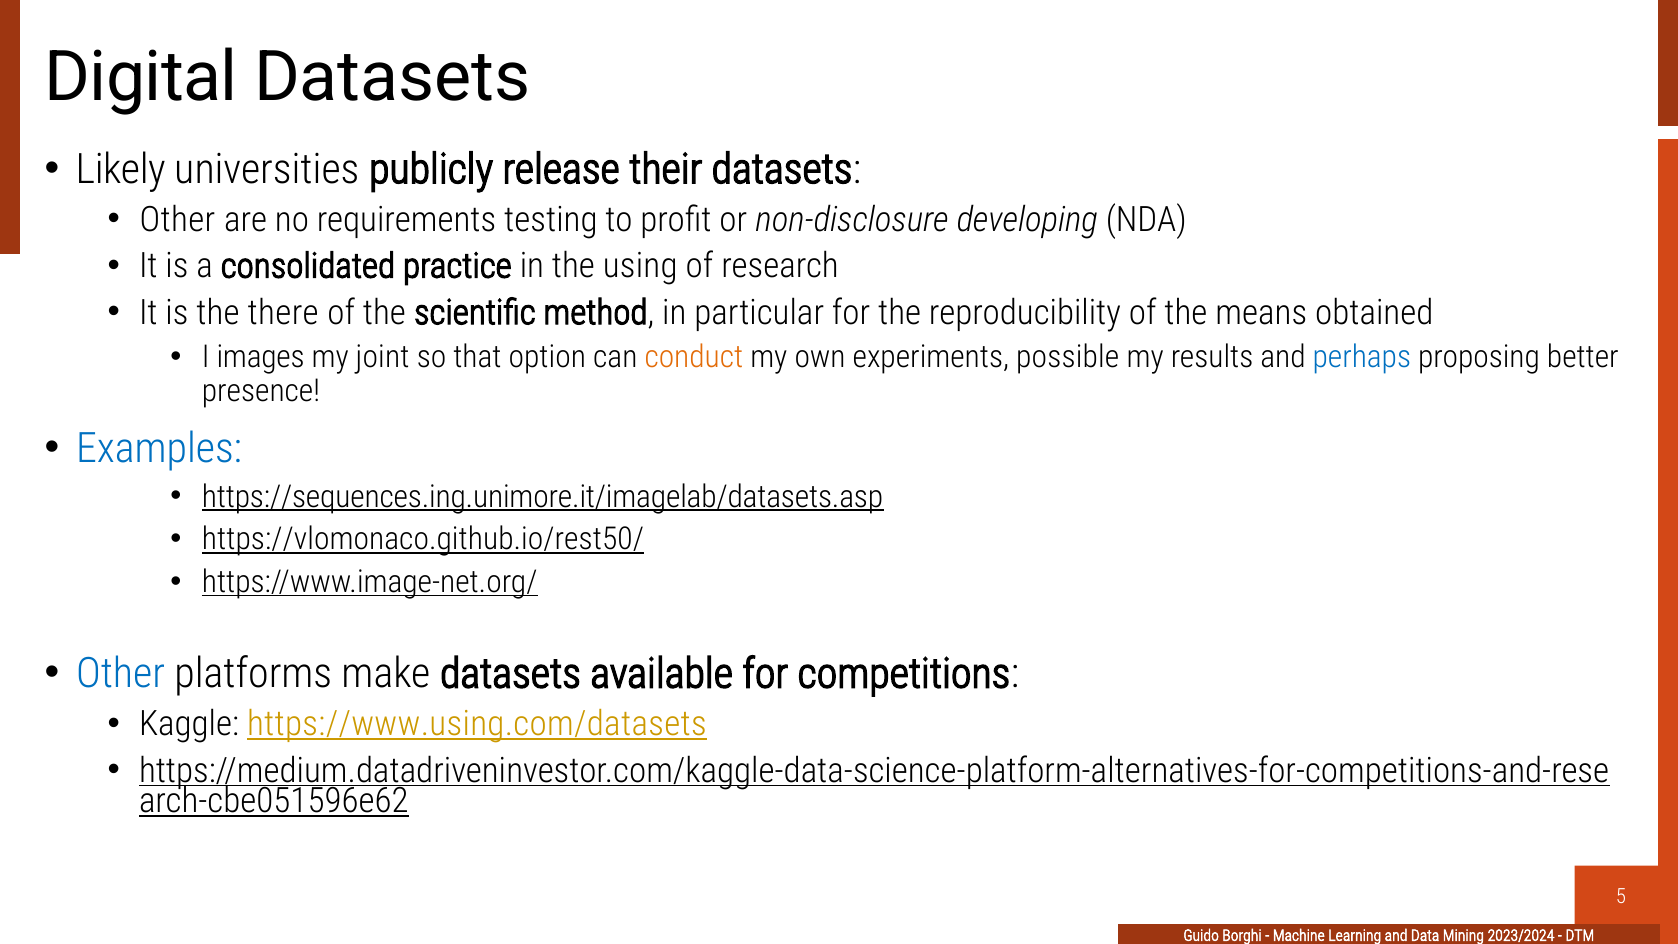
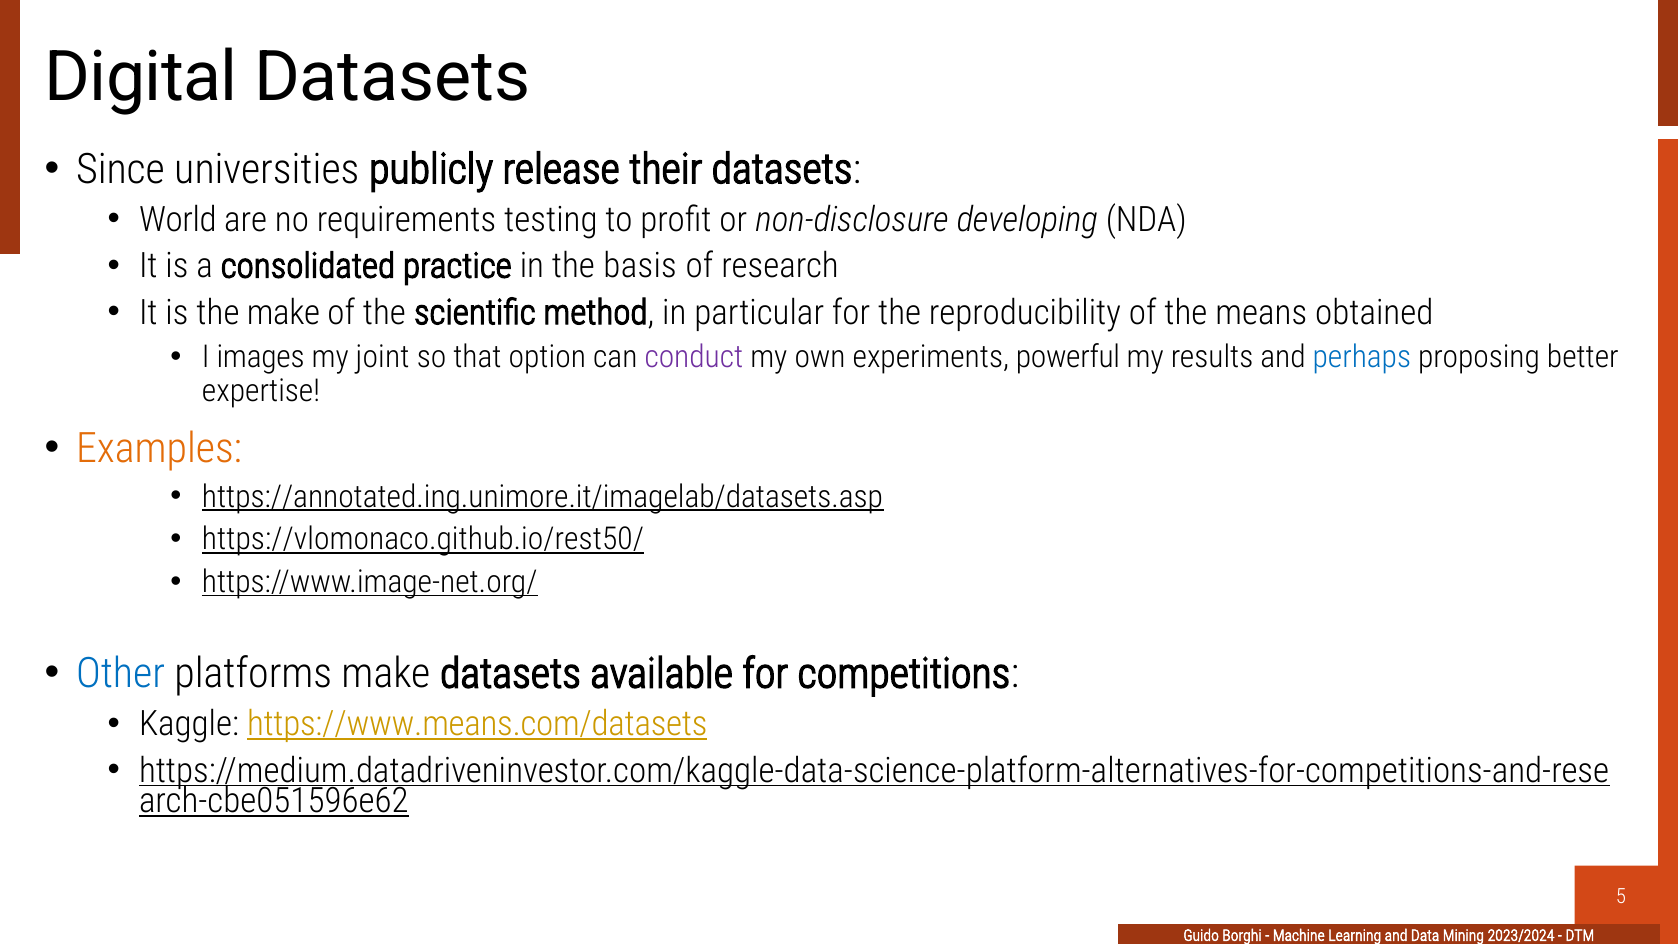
Likely: Likely -> Since
Other at (177, 219): Other -> World
using: using -> basis
the there: there -> make
conduct colour: orange -> purple
possible: possible -> powerful
presence: presence -> expertise
Examples colour: blue -> orange
https://sequences.ing.unimore.it/imagelab/datasets.asp: https://sequences.ing.unimore.it/imagelab/datasets.asp -> https://annotated.ing.unimore.it/imagelab/datasets.asp
https://www.using.com/datasets: https://www.using.com/datasets -> https://www.means.com/datasets
